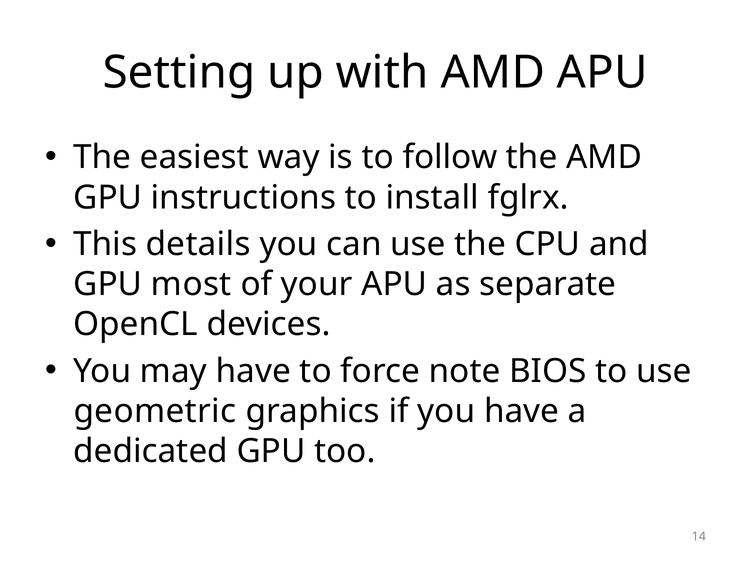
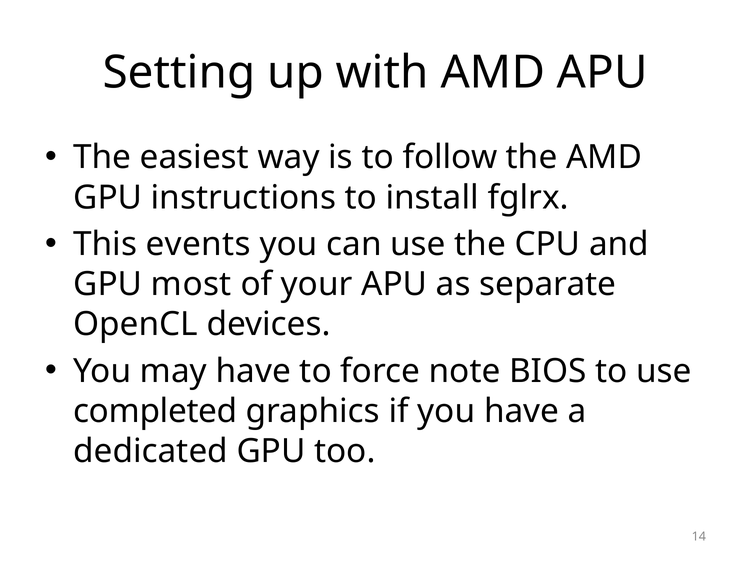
details: details -> events
geometric: geometric -> completed
